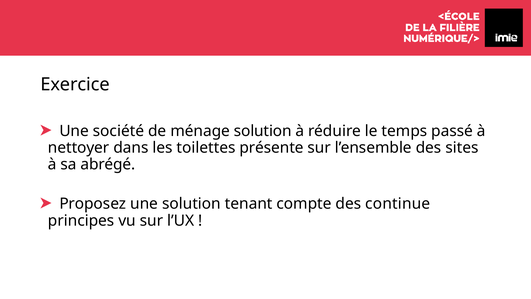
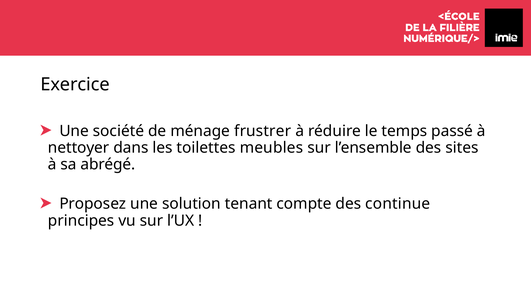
ménage solution: solution -> frustrer
présente: présente -> meubles
